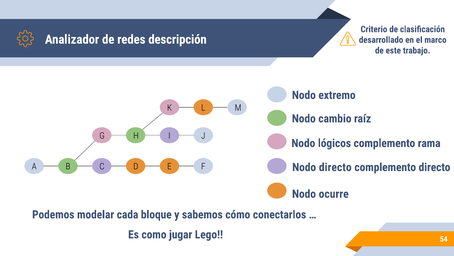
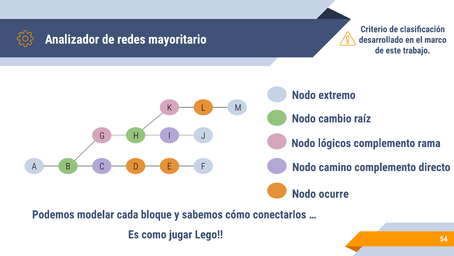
descripción: descripción -> mayoritario
Nodo directo: directo -> camino
